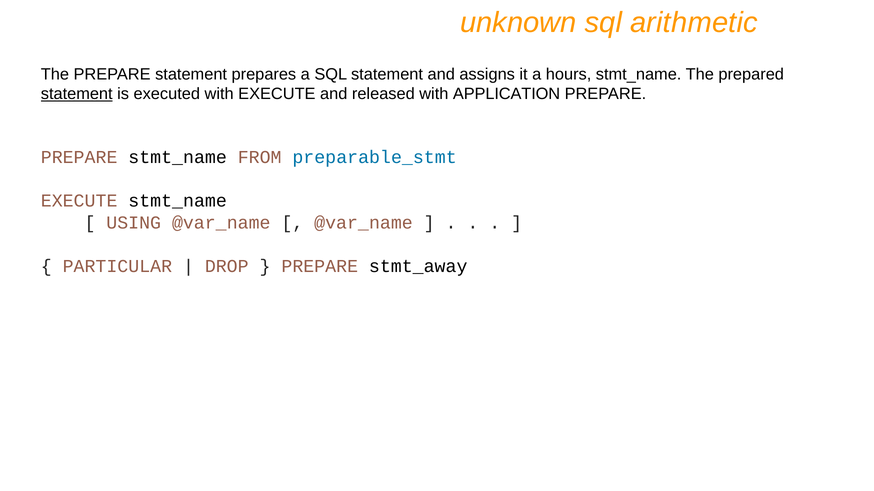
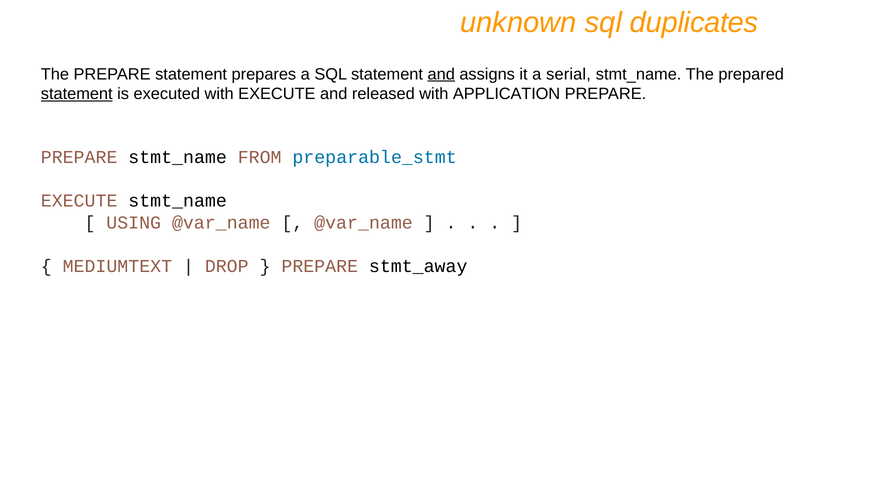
arithmetic: arithmetic -> duplicates
and at (441, 74) underline: none -> present
hours: hours -> serial
PARTICULAR: PARTICULAR -> MEDIUMTEXT
